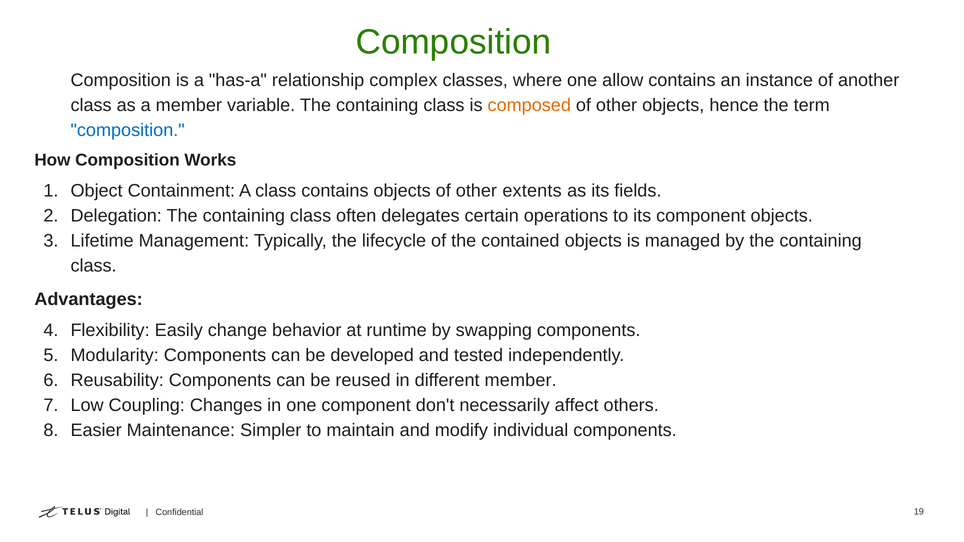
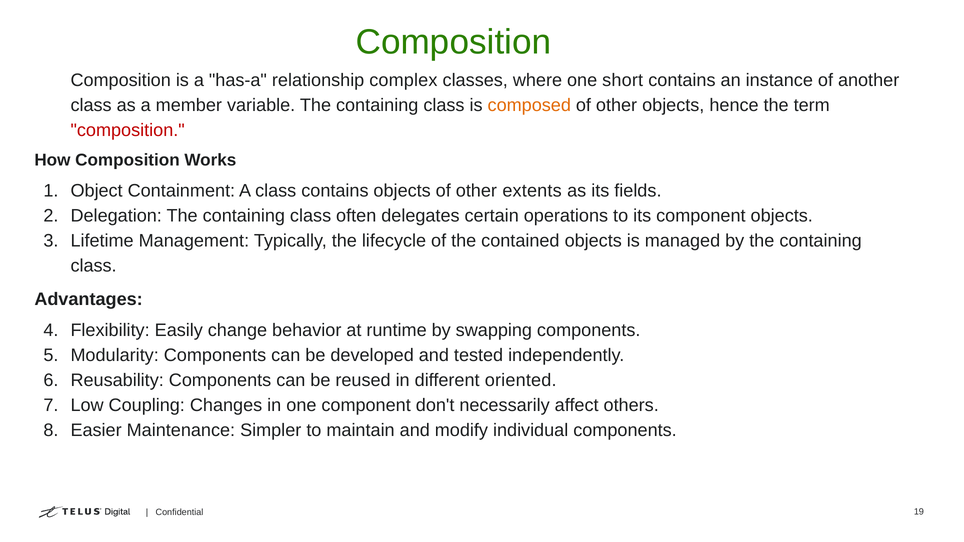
allow: allow -> short
composition at (128, 130) colour: blue -> red
different member: member -> oriented
